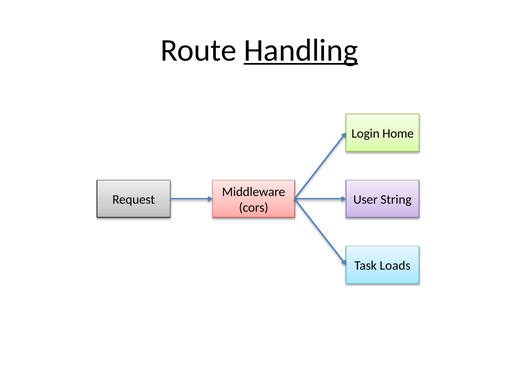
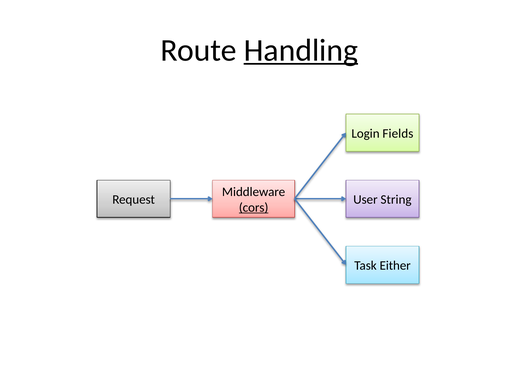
Home: Home -> Fields
cors underline: none -> present
Loads: Loads -> Either
